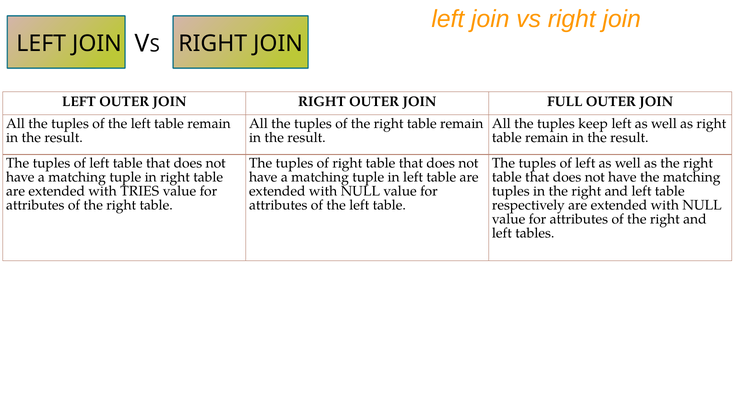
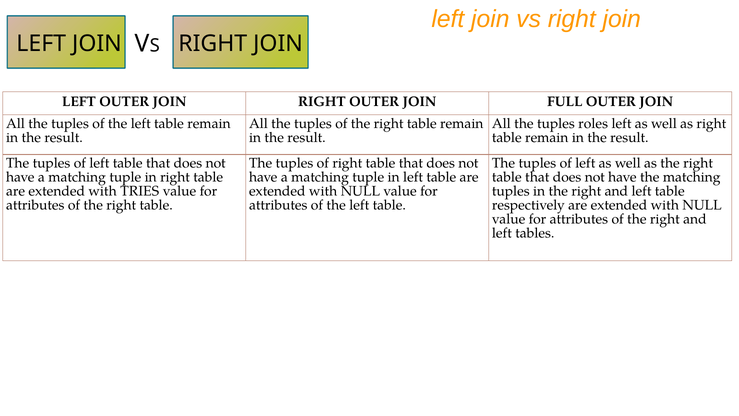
keep: keep -> roles
